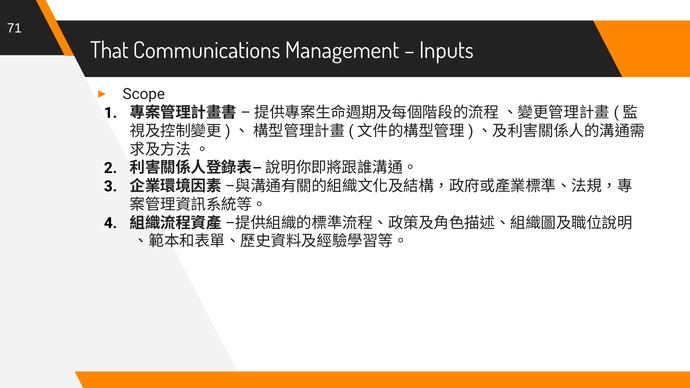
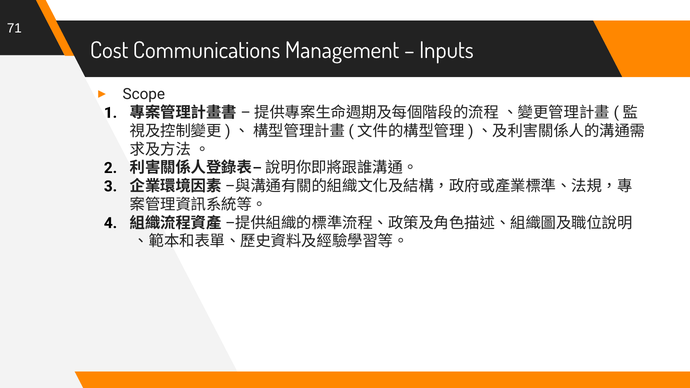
That: That -> Cost
